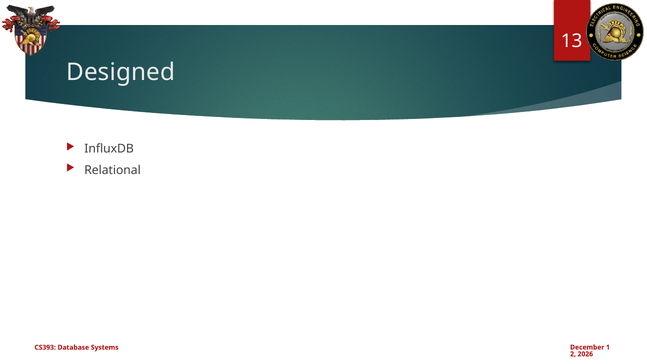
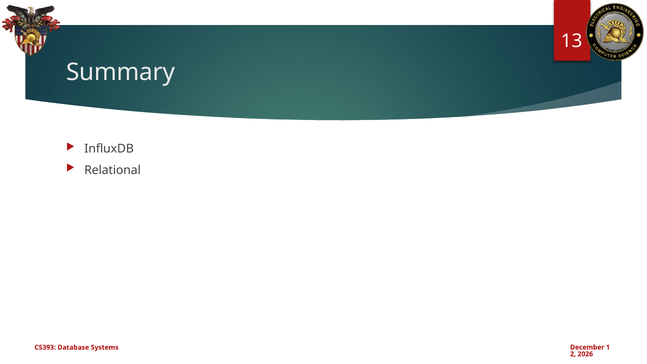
Designed: Designed -> Summary
